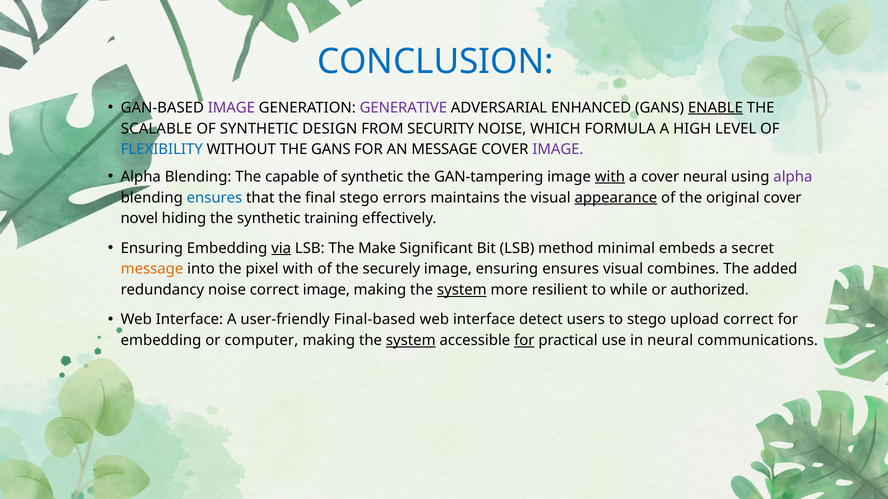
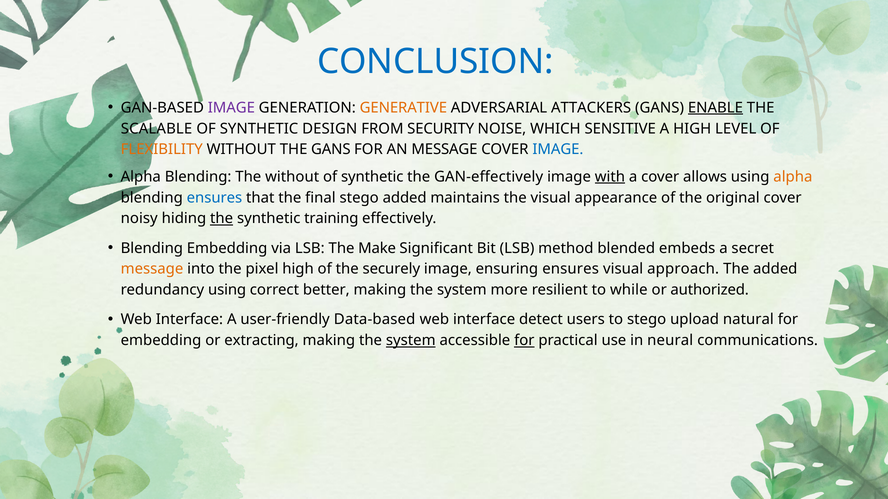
GENERATIVE colour: purple -> orange
ENHANCED: ENHANCED -> ATTACKERS
FORMULA: FORMULA -> SENSITIVE
FLEXIBILITY colour: blue -> orange
IMAGE at (558, 150) colour: purple -> blue
The capable: capable -> without
GAN-tampering: GAN-tampering -> GAN-effectively
cover neural: neural -> allows
alpha at (793, 177) colour: purple -> orange
stego errors: errors -> added
appearance underline: present -> none
novel: novel -> noisy
the at (222, 219) underline: none -> present
Ensuring at (152, 248): Ensuring -> Blending
via underline: present -> none
minimal: minimal -> blended
pixel with: with -> high
combines: combines -> approach
redundancy noise: noise -> using
correct image: image -> better
system at (462, 290) underline: present -> none
Final-based: Final-based -> Data-based
upload correct: correct -> natural
computer: computer -> extracting
